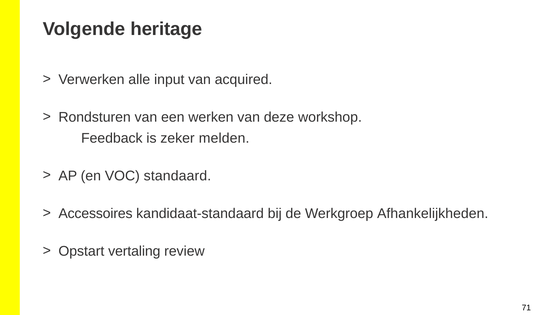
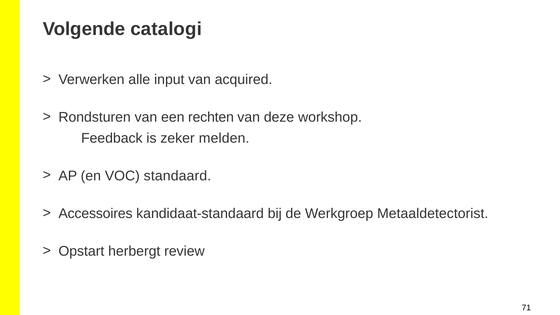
heritage: heritage -> catalogi
werken: werken -> rechten
Afhankelijkheden: Afhankelijkheden -> Metaaldetectorist
vertaling: vertaling -> herbergt
